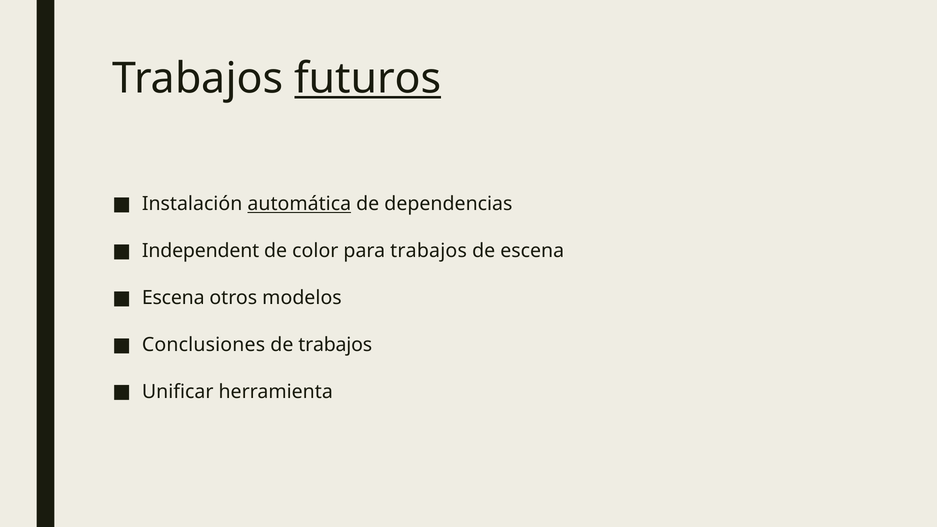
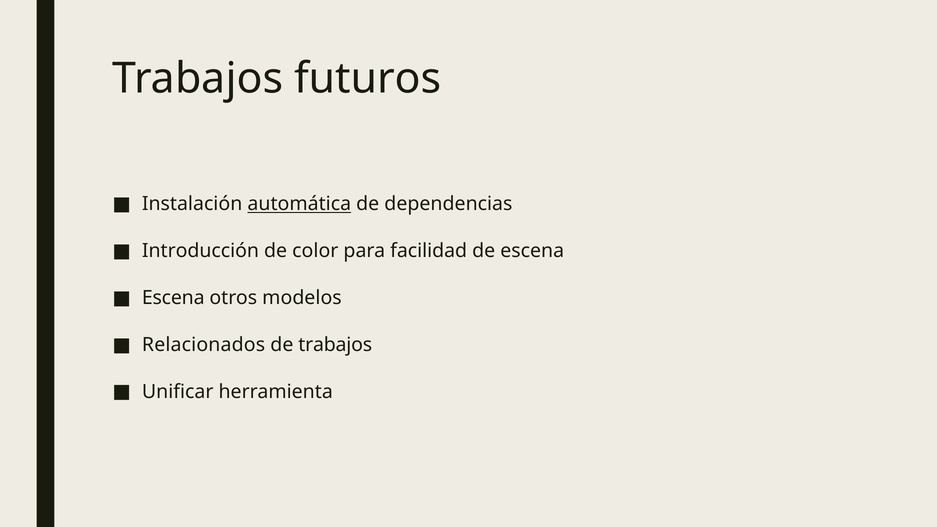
futuros underline: present -> none
Independent: Independent -> Introducción
para trabajos: trabajos -> facilidad
Conclusiones: Conclusiones -> Relacionados
